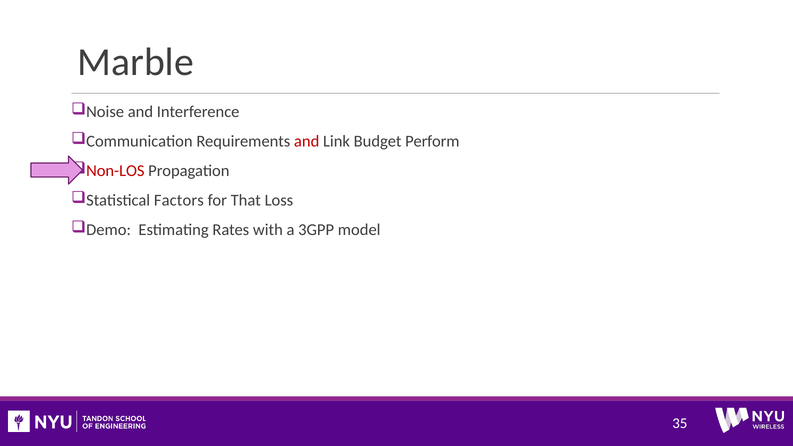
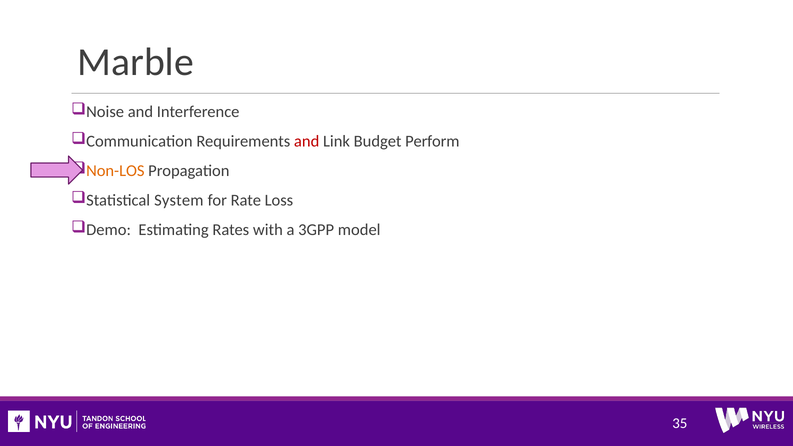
Non-LOS colour: red -> orange
Factors: Factors -> System
That: That -> Rate
